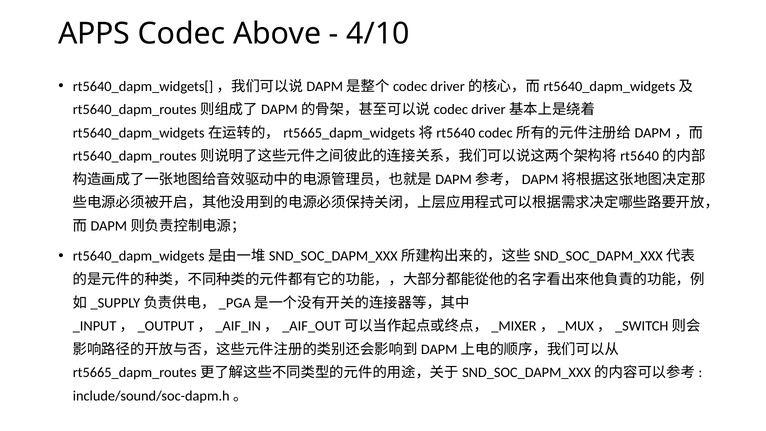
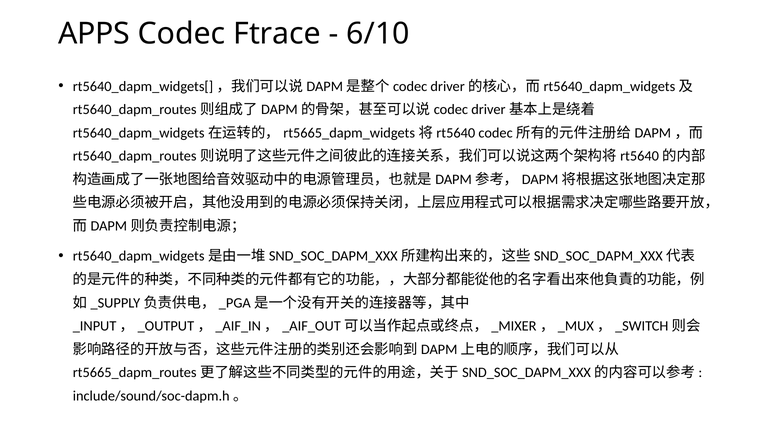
Above: Above -> Ftrace
4/10: 4/10 -> 6/10
